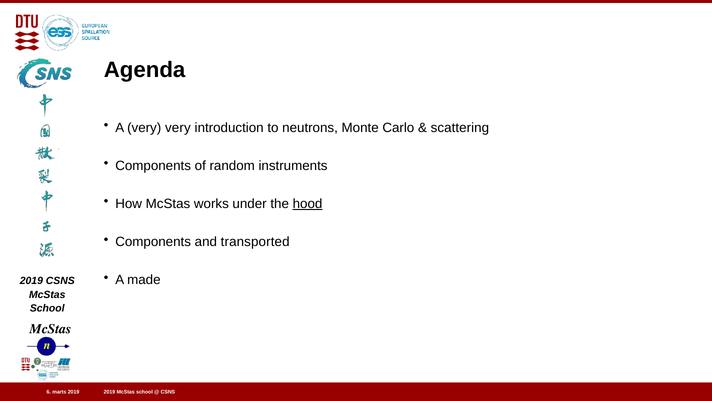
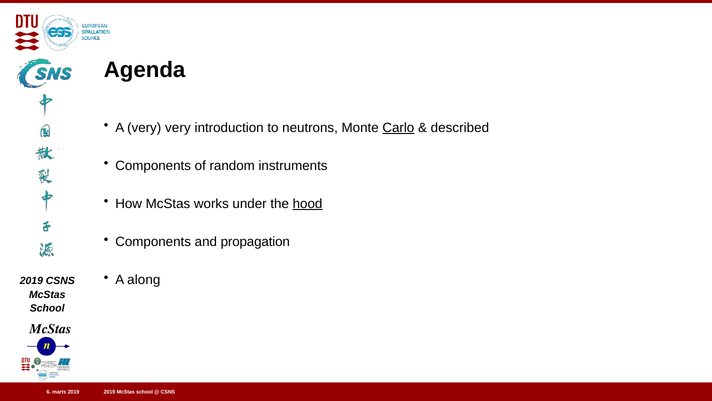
Carlo underline: none -> present
scattering: scattering -> described
transported: transported -> propagation
made: made -> along
